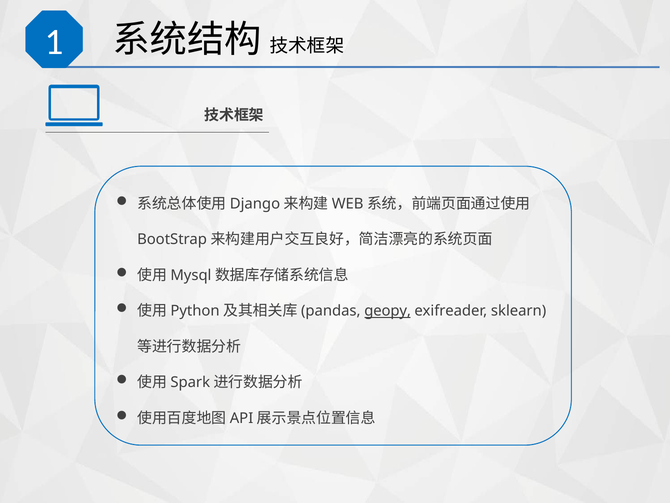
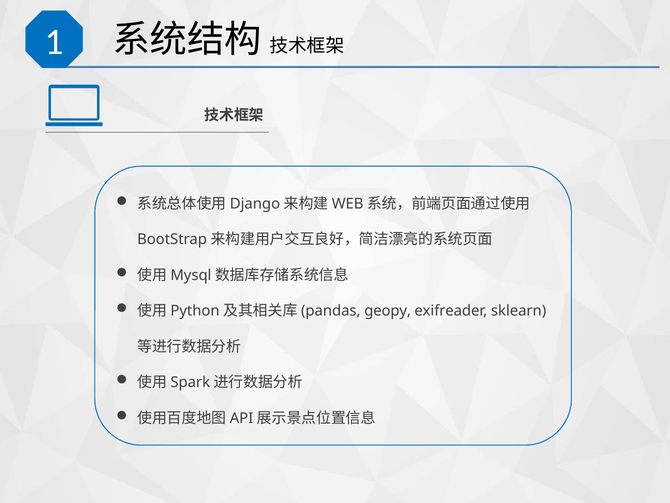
geopy underline: present -> none
